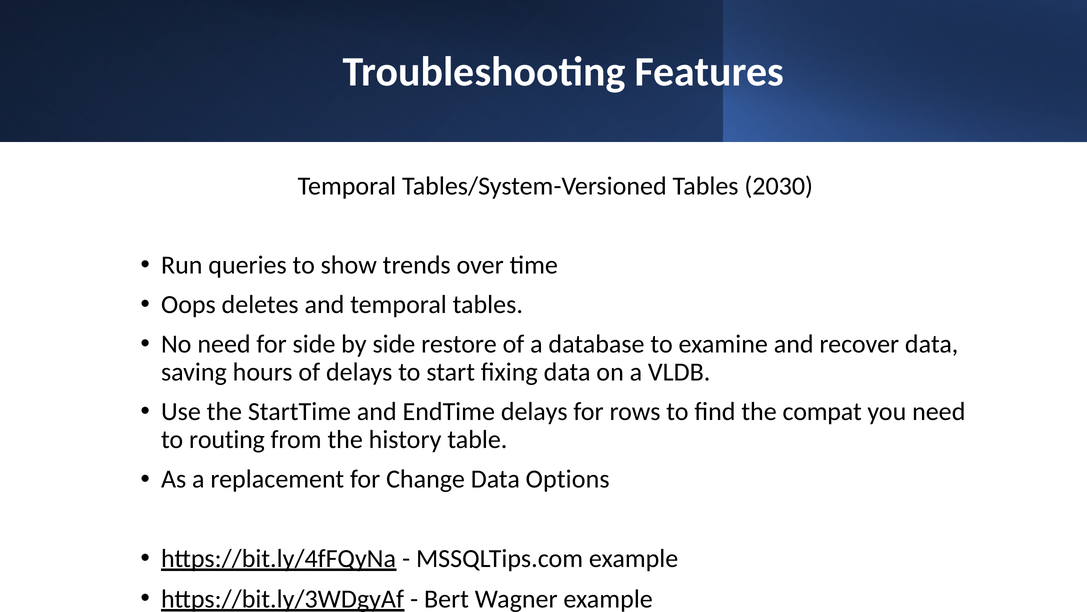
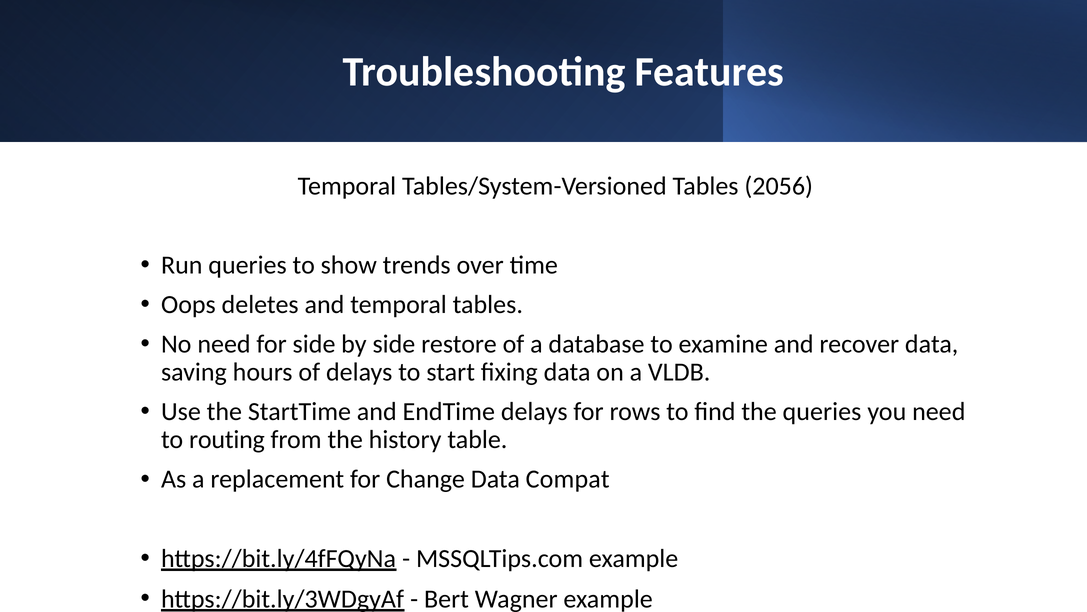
2030: 2030 -> 2056
the compat: compat -> queries
Options: Options -> Compat
